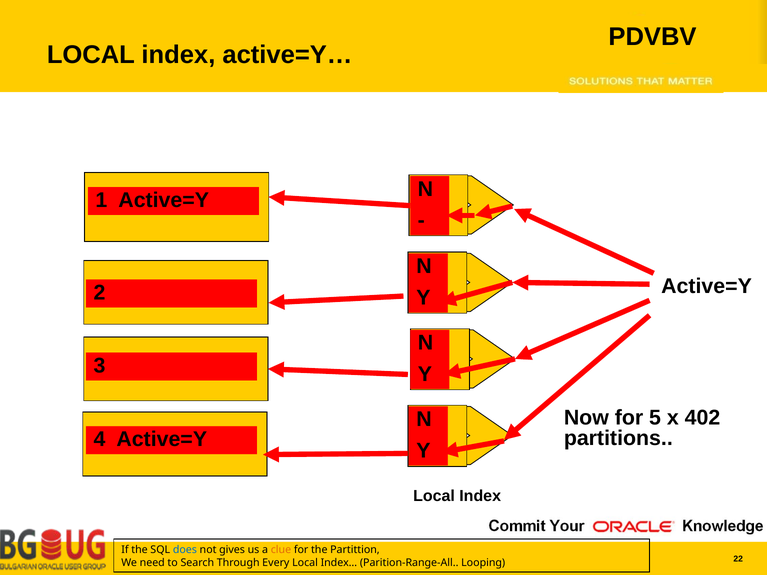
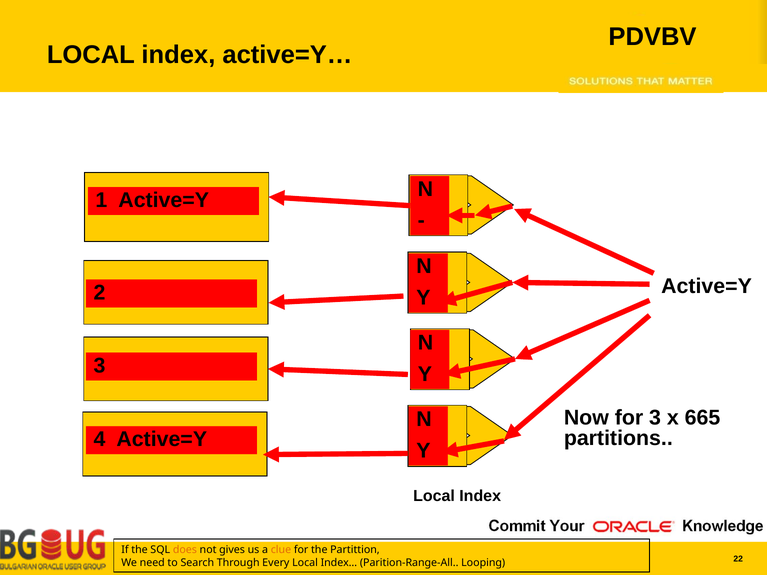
for 5: 5 -> 3
402: 402 -> 665
does colour: blue -> orange
